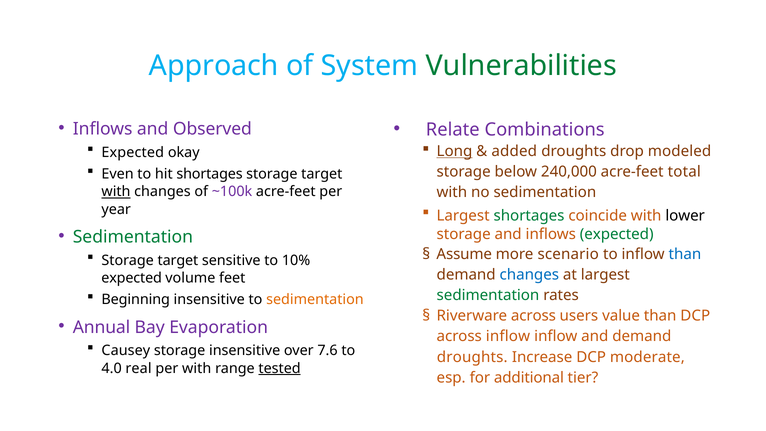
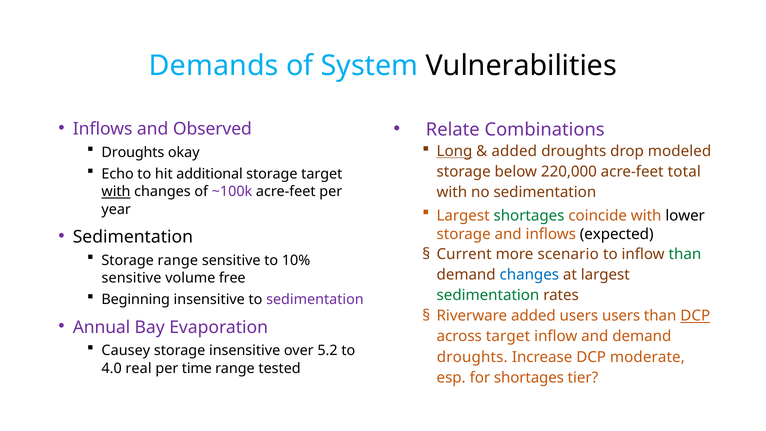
Approach: Approach -> Demands
Vulnerabilities colour: green -> black
Expected at (133, 152): Expected -> Droughts
Even: Even -> Echo
hit shortages: shortages -> additional
240,000: 240,000 -> 220,000
Sedimentation at (133, 237) colour: green -> black
expected at (617, 234) colour: green -> black
Assume: Assume -> Current
than at (685, 254) colour: blue -> green
target at (178, 260): target -> range
expected at (132, 278): expected -> sensitive
feet: feet -> free
sedimentation at (315, 299) colour: orange -> purple
Riverware across: across -> added
users value: value -> users
DCP at (695, 316) underline: none -> present
across inflow: inflow -> target
7.6: 7.6 -> 5.2
per with: with -> time
tested underline: present -> none
for additional: additional -> shortages
